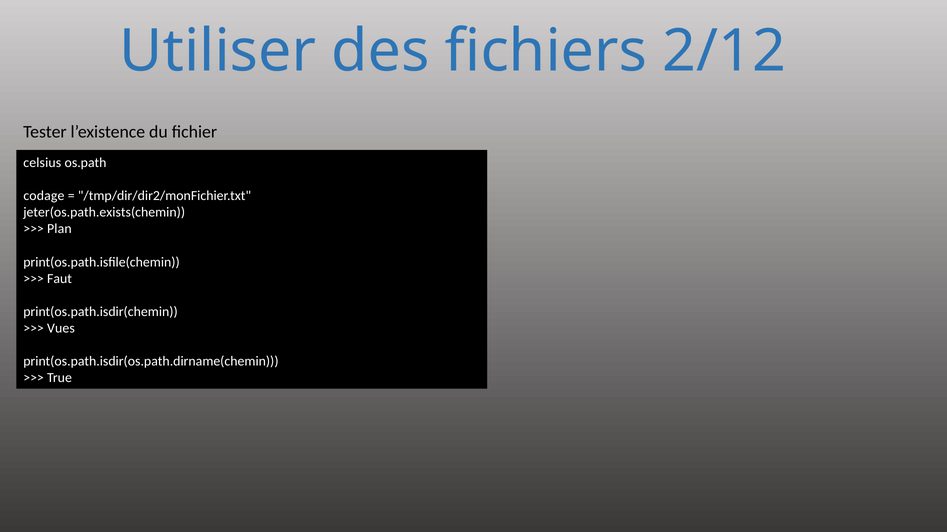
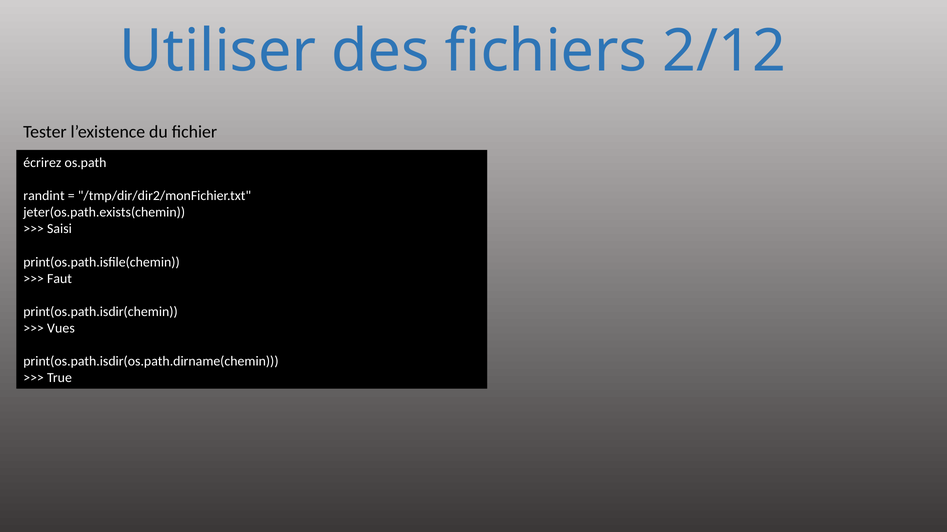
celsius: celsius -> écrirez
codage: codage -> randint
Plan: Plan -> Saisi
